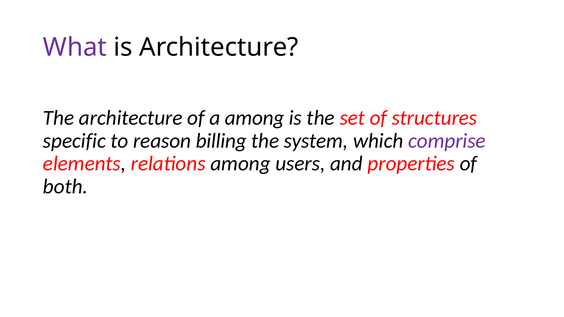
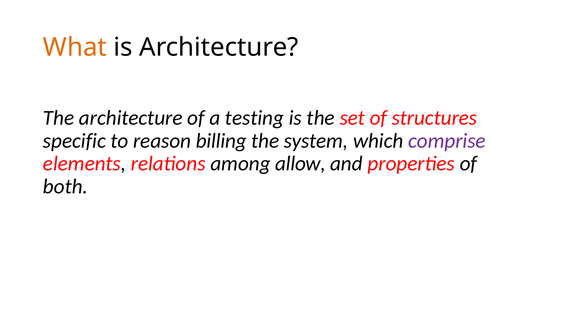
What colour: purple -> orange
a among: among -> testing
users: users -> allow
